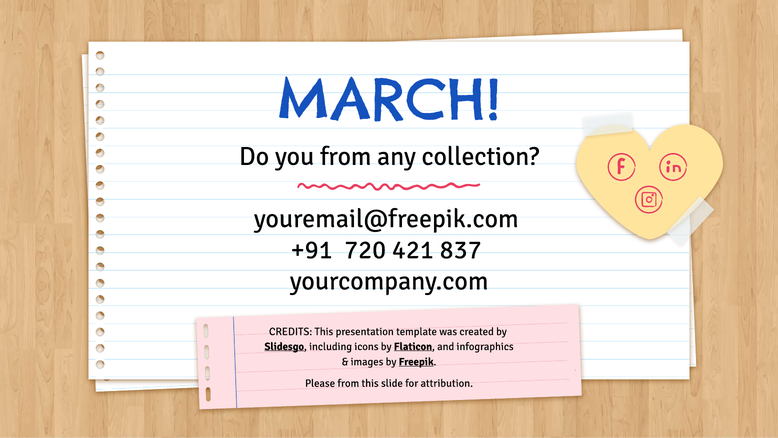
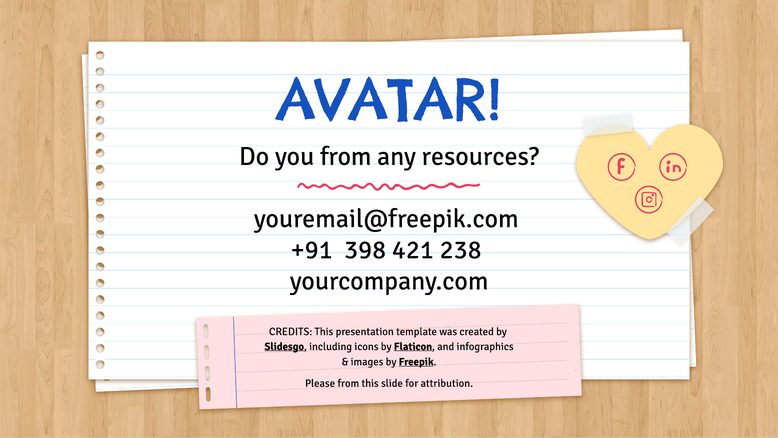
MARCH: MARCH -> AVATAR
collection: collection -> resources
720: 720 -> 398
837: 837 -> 238
